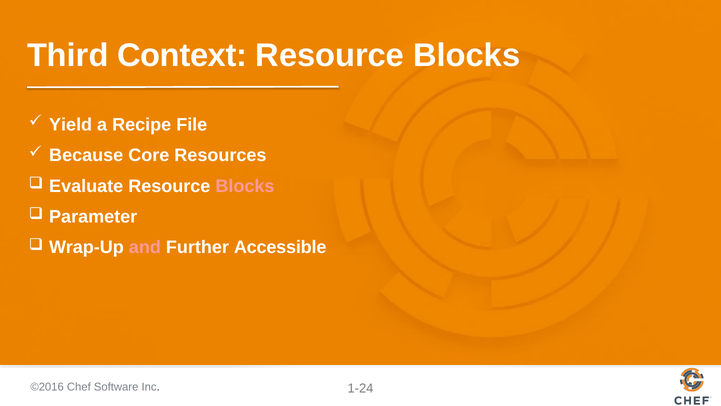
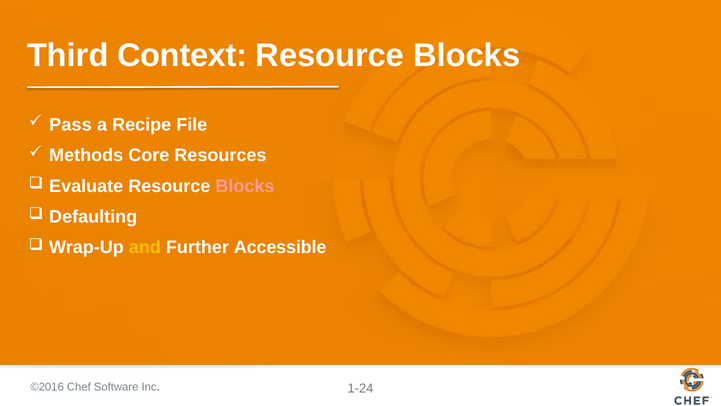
Yield: Yield -> Pass
Because: Because -> Methods
Parameter: Parameter -> Defaulting
and colour: pink -> yellow
